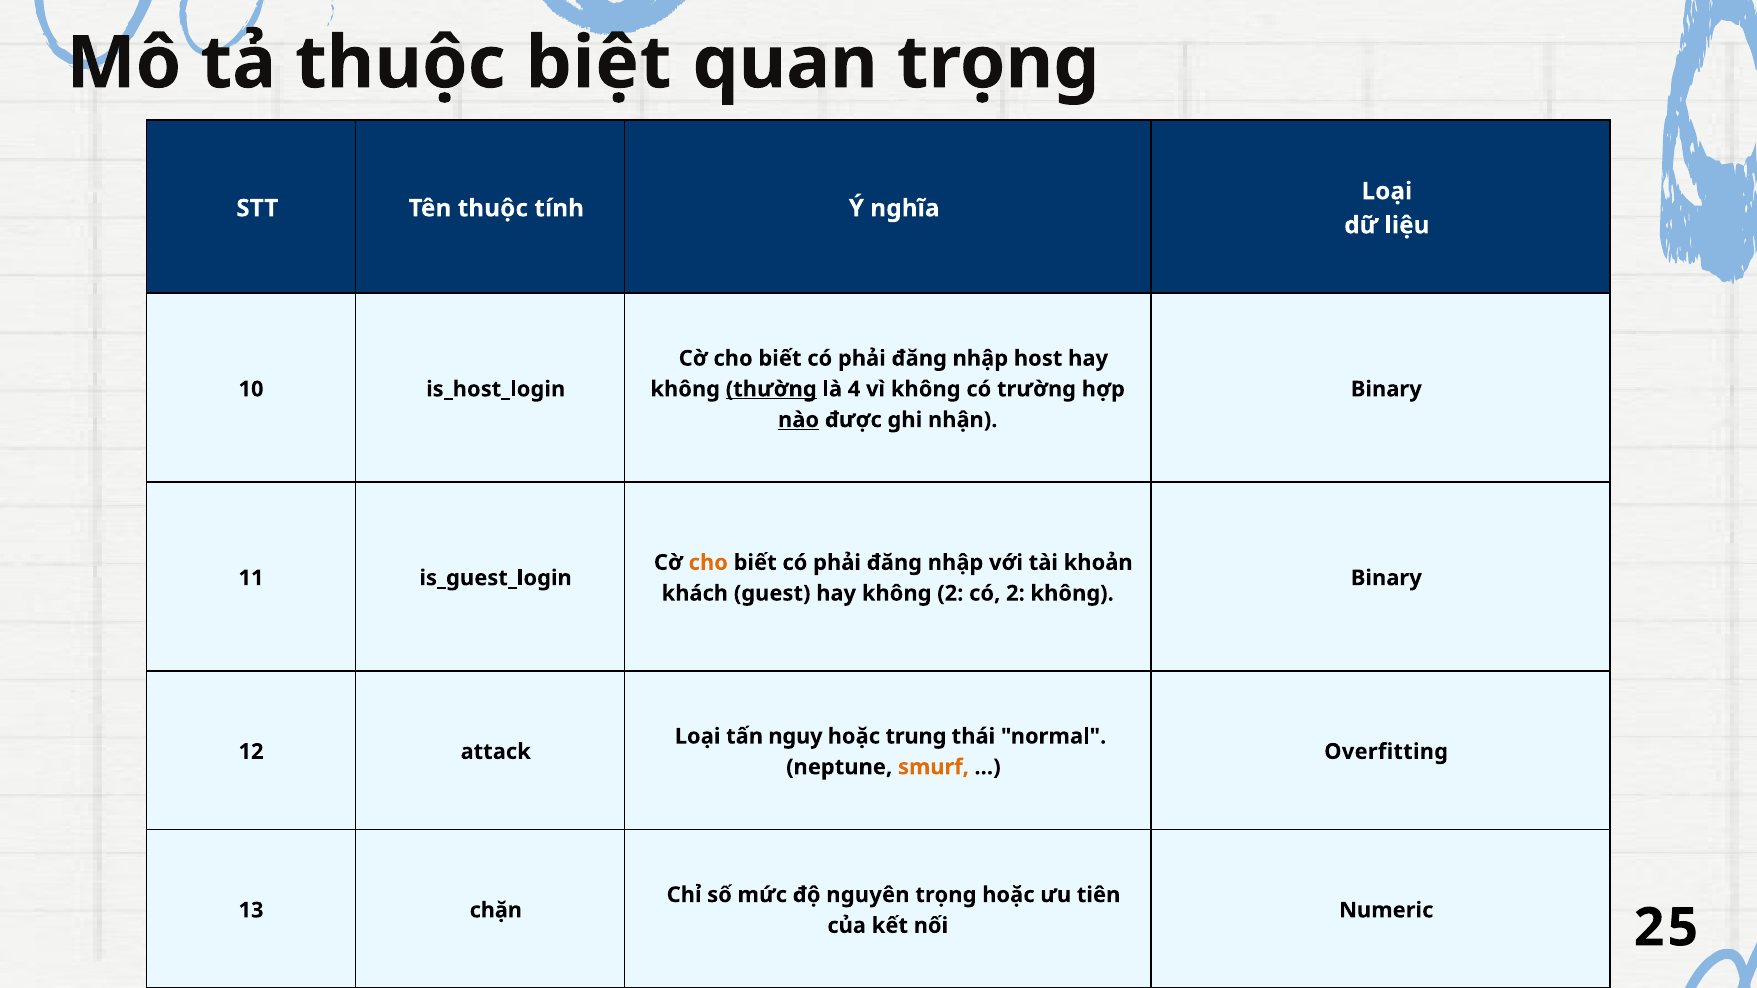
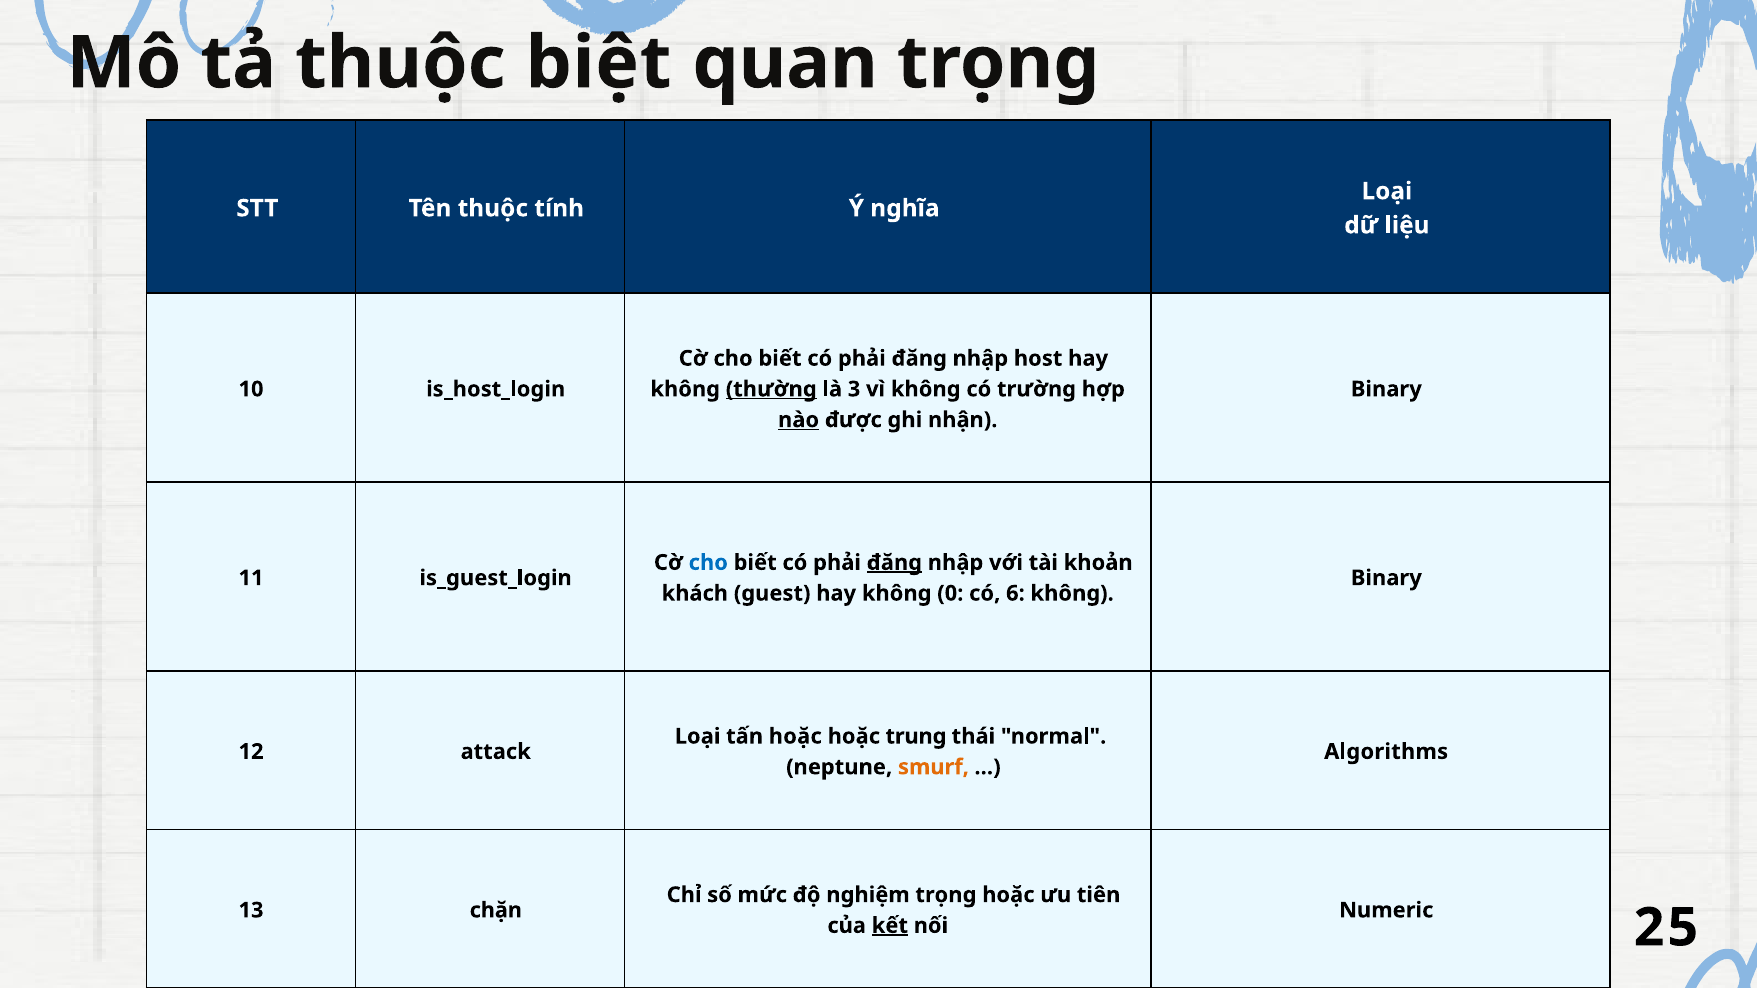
4: 4 -> 3
cho at (708, 563) colour: orange -> blue
đăng at (894, 563) underline: none -> present
không 2: 2 -> 0
có 2: 2 -> 6
tấn nguy: nguy -> hoặc
Overfitting: Overfitting -> Algorithms
nguyên: nguyên -> nghiệm
kết underline: none -> present
